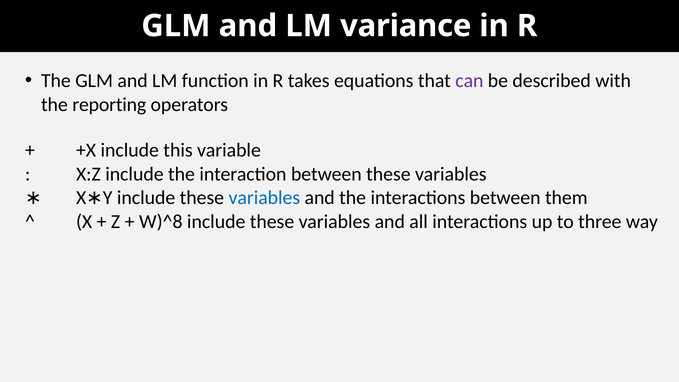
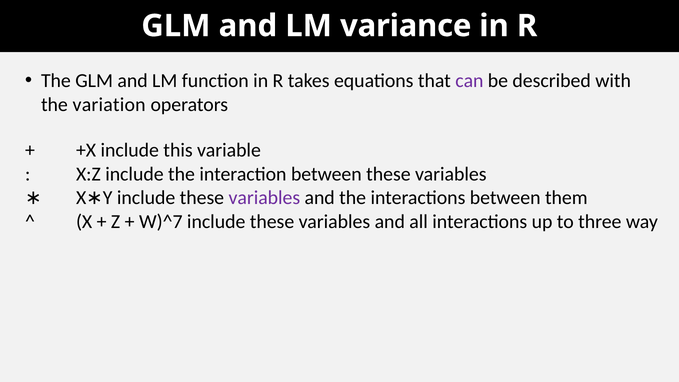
reporting: reporting -> variation
variables at (264, 198) colour: blue -> purple
W)^8: W)^8 -> W)^7
